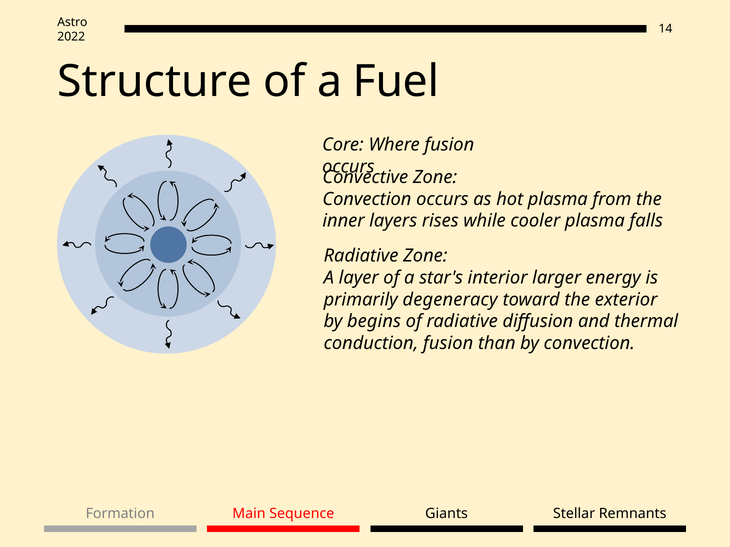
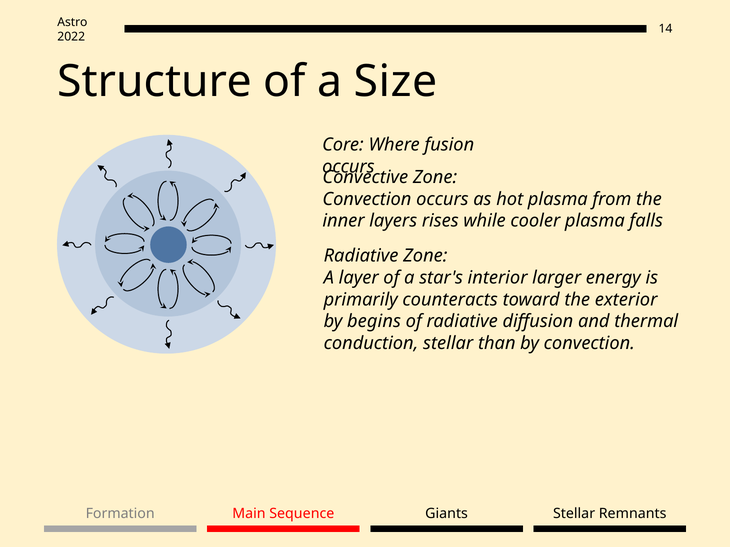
Fuel: Fuel -> Size
degeneracy: degeneracy -> counteracts
conduction fusion: fusion -> stellar
